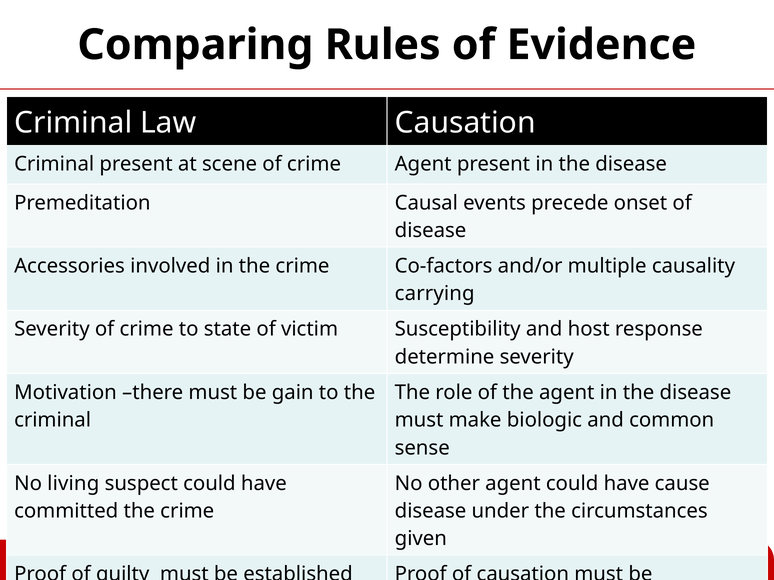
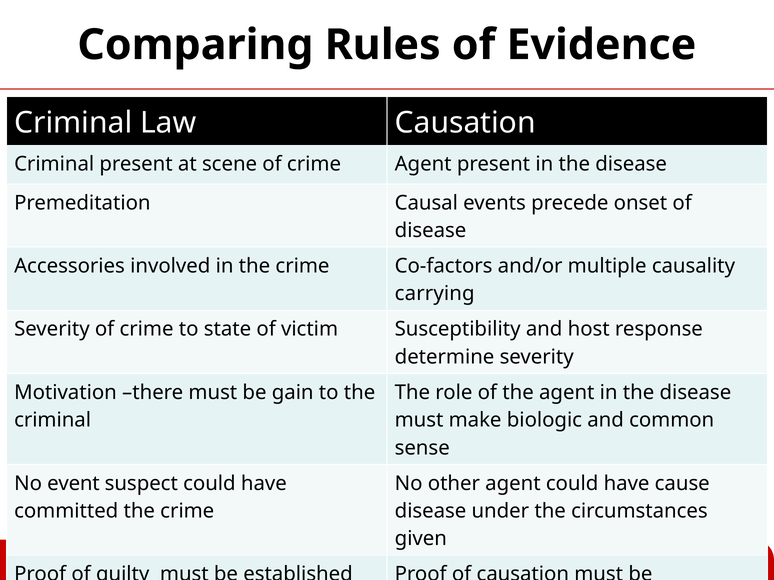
living: living -> event
